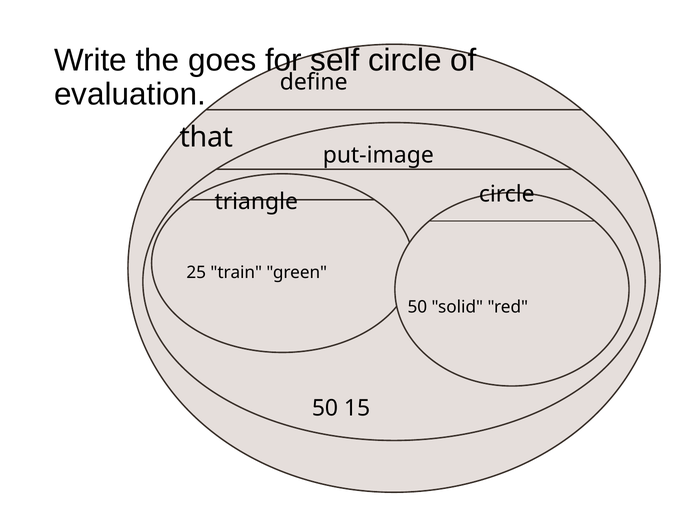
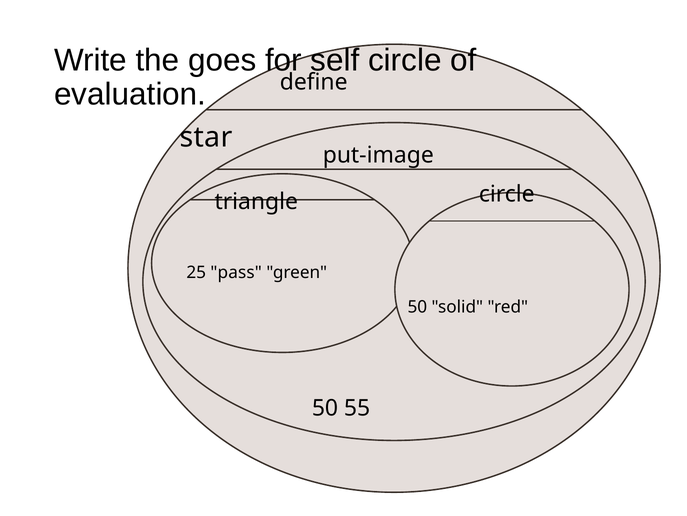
that: that -> star
train: train -> pass
15: 15 -> 55
